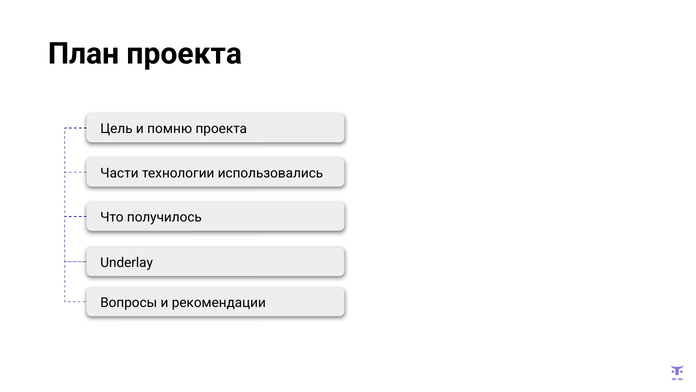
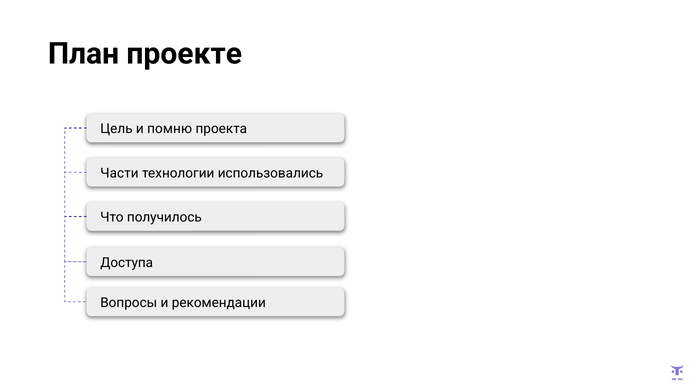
План проекта: проекта -> проекте
Underlay: Underlay -> Доступа
